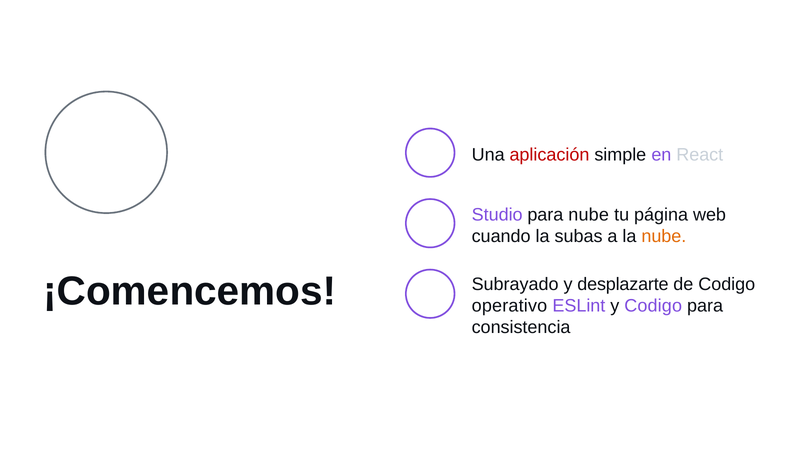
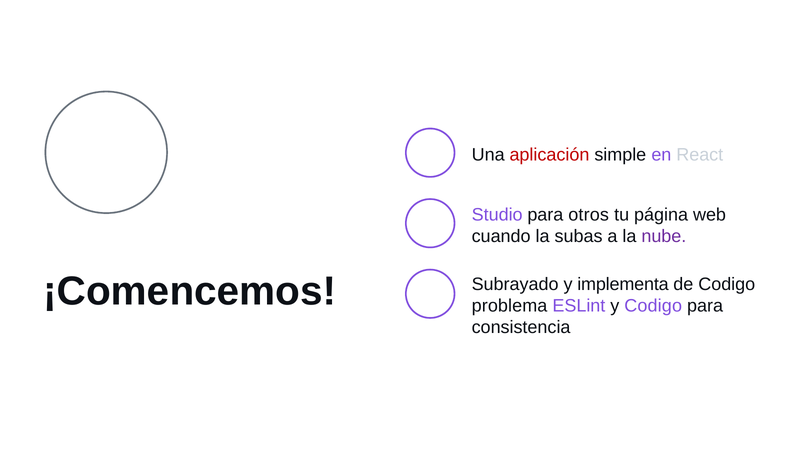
para nube: nube -> otros
nube at (664, 237) colour: orange -> purple
desplazarte: desplazarte -> implementa
operativo: operativo -> problema
